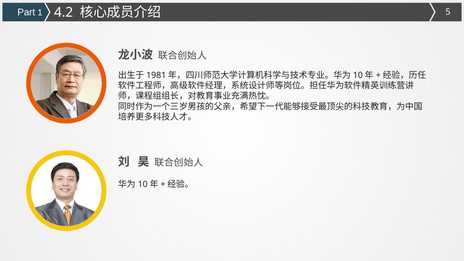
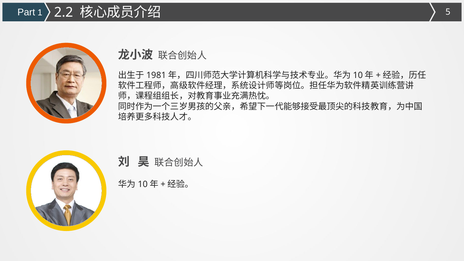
4.2: 4.2 -> 2.2
